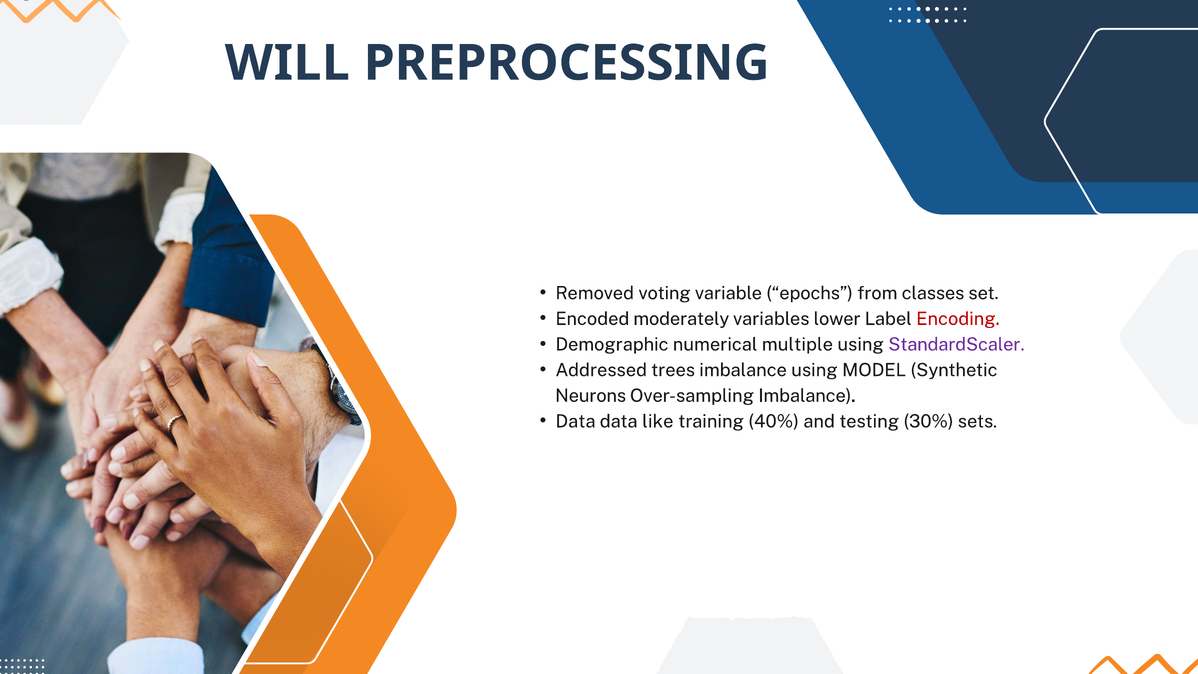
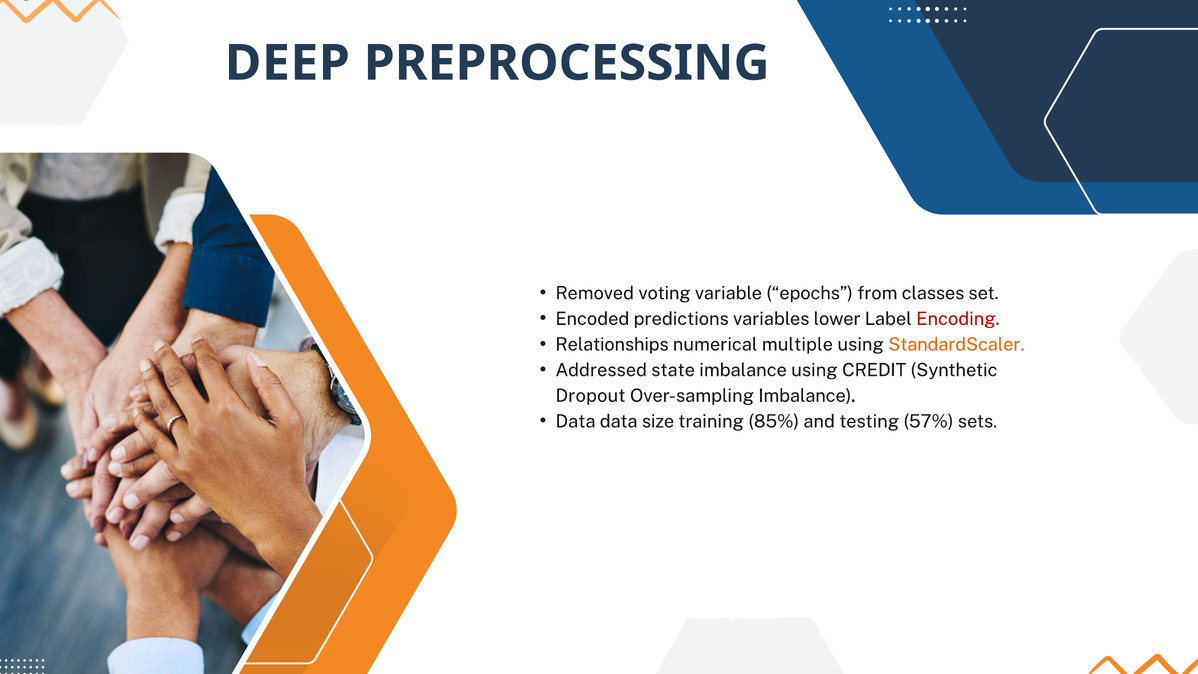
WILL: WILL -> DEEP
moderately: moderately -> predictions
Demographic: Demographic -> Relationships
StandardScaler colour: purple -> orange
trees: trees -> state
MODEL: MODEL -> CREDIT
Neurons: Neurons -> Dropout
like: like -> size
40%: 40% -> 85%
30%: 30% -> 57%
